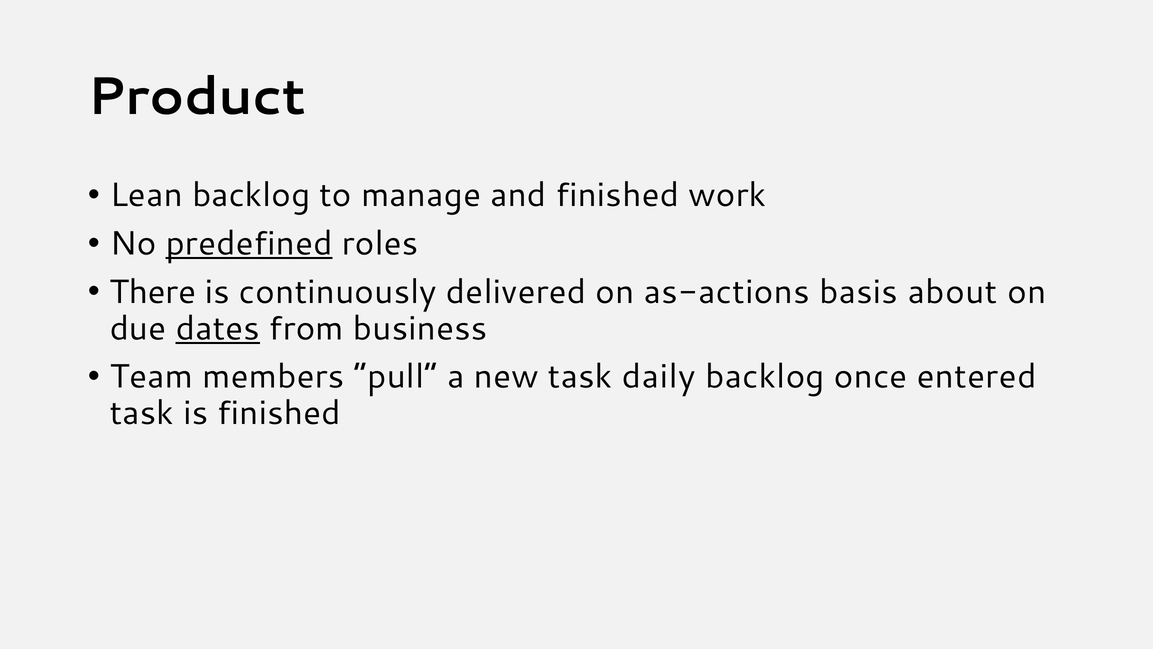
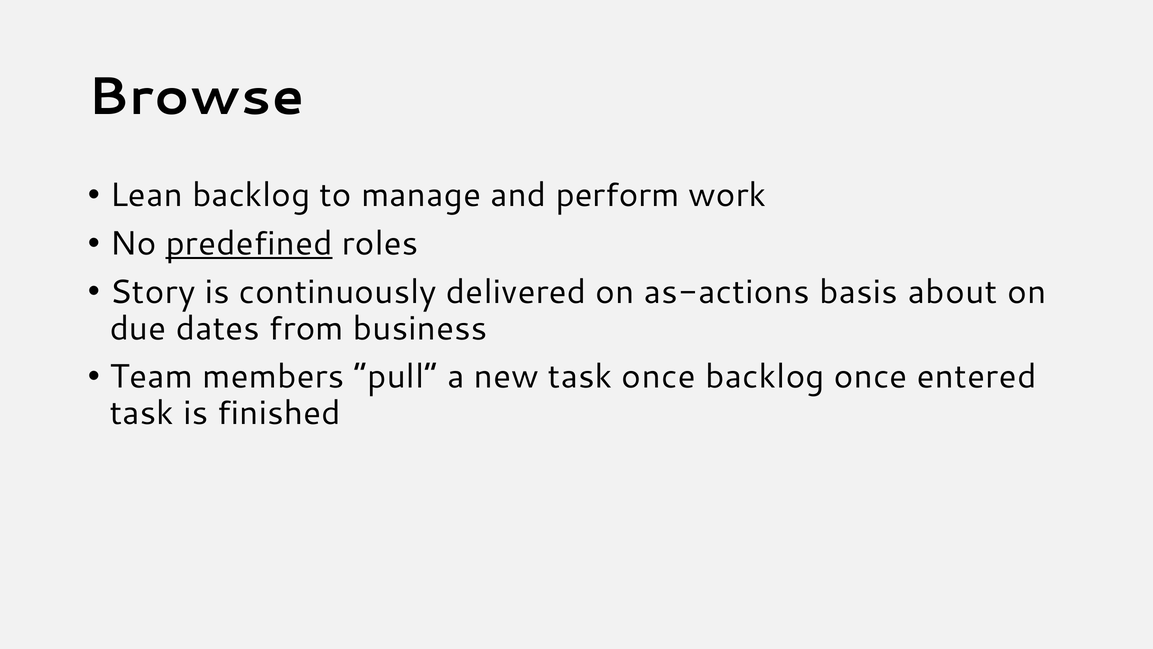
Product: Product -> Browse
and finished: finished -> perform
There: There -> Story
dates underline: present -> none
task daily: daily -> once
